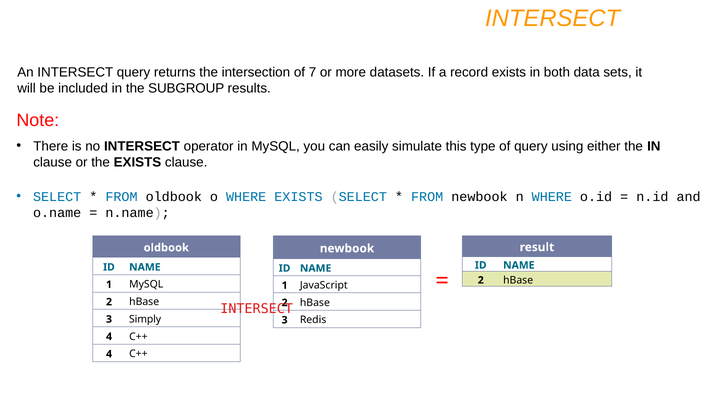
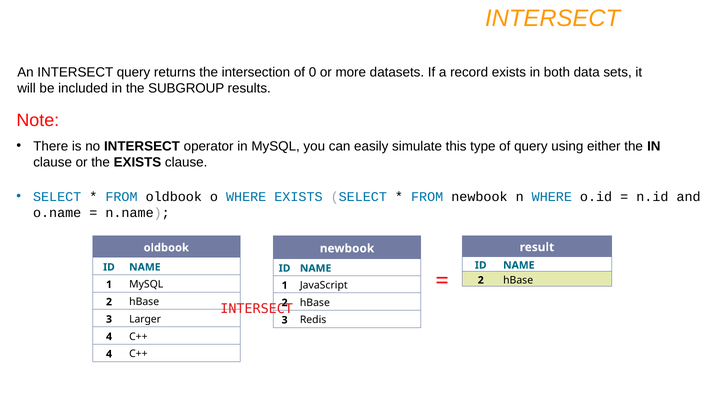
7: 7 -> 0
Simply: Simply -> Larger
